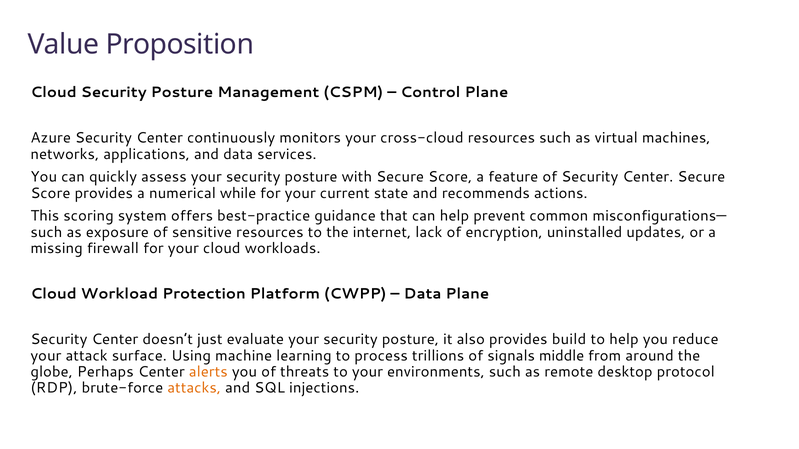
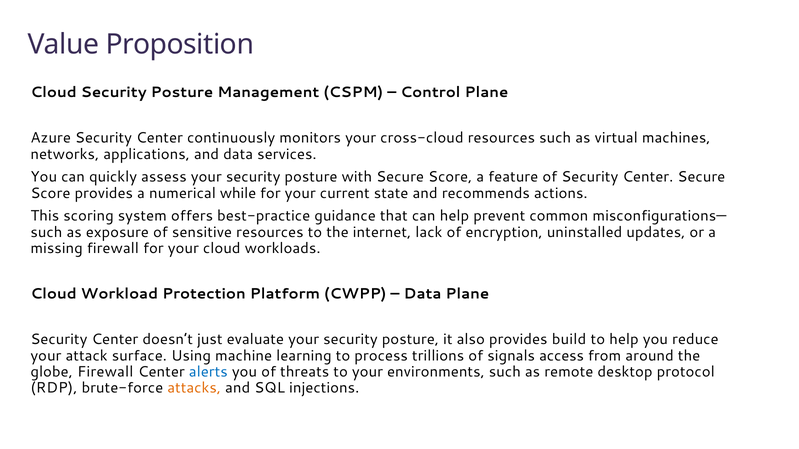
middle: middle -> access
globe Perhaps: Perhaps -> Firewall
alerts colour: orange -> blue
